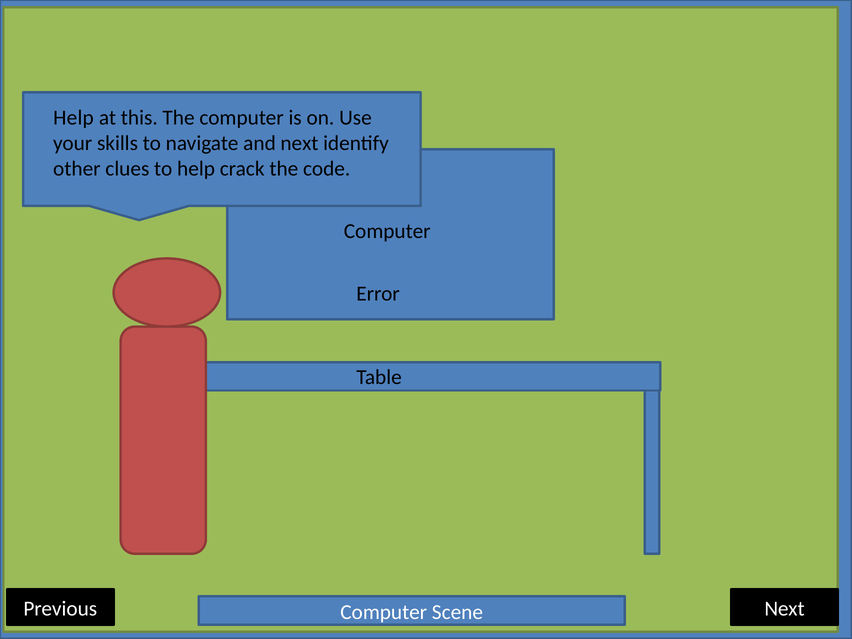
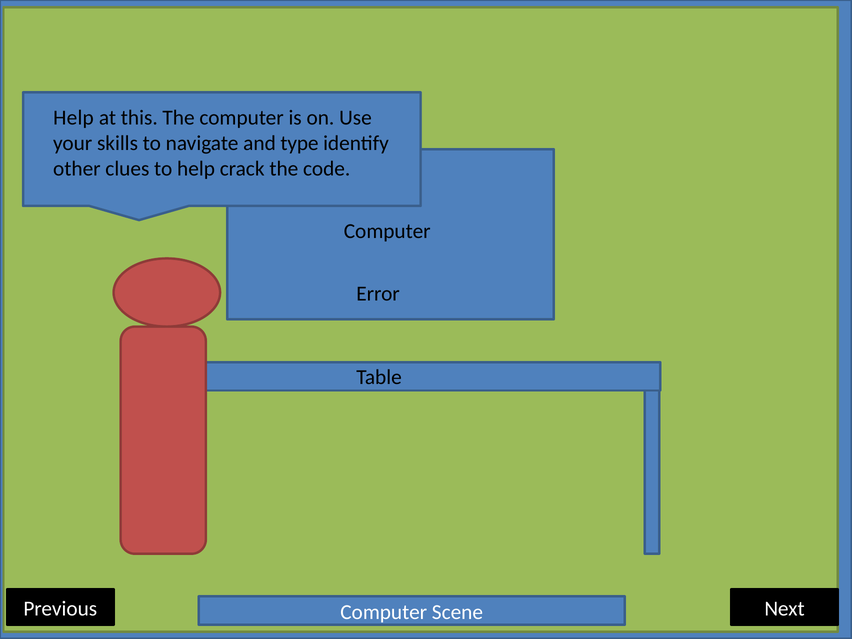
and next: next -> type
